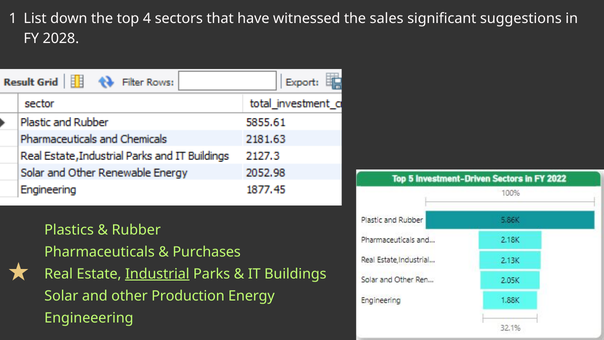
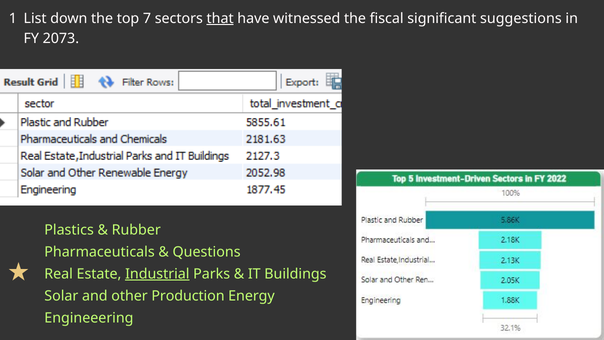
4: 4 -> 7
that underline: none -> present
sales: sales -> fiscal
2028: 2028 -> 2073
Purchases: Purchases -> Questions
